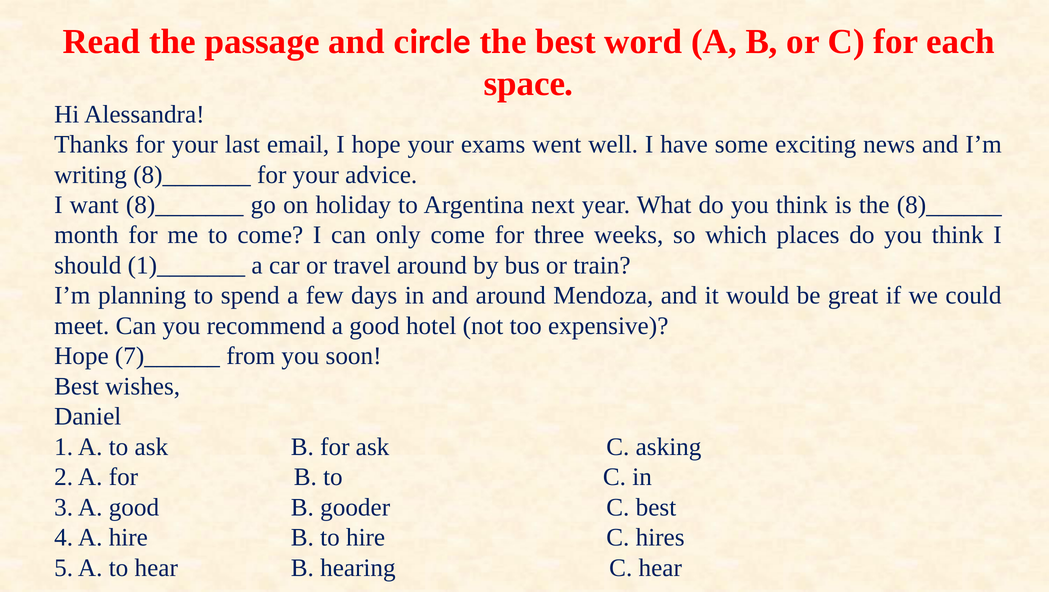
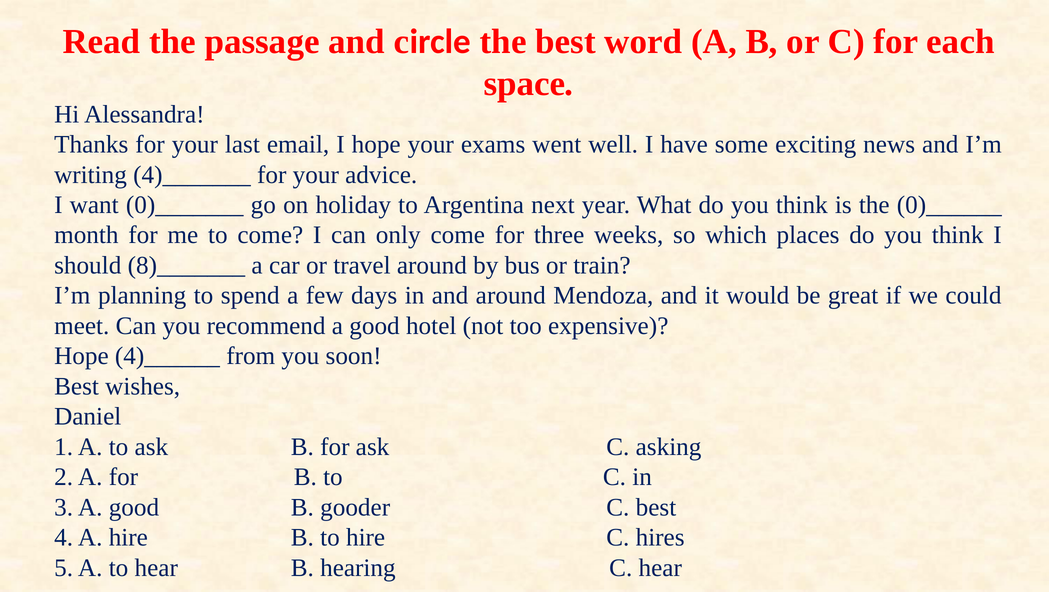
writing 8)_______: 8)_______ -> 4)_______
want 8)_______: 8)_______ -> 0)_______
8)______: 8)______ -> 0)______
1)_______: 1)_______ -> 8)_______
7)______: 7)______ -> 4)______
